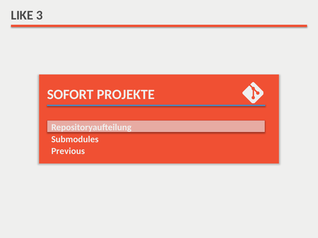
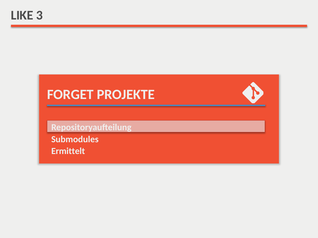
SOFORT: SOFORT -> FORGET
Previous: Previous -> Ermittelt
